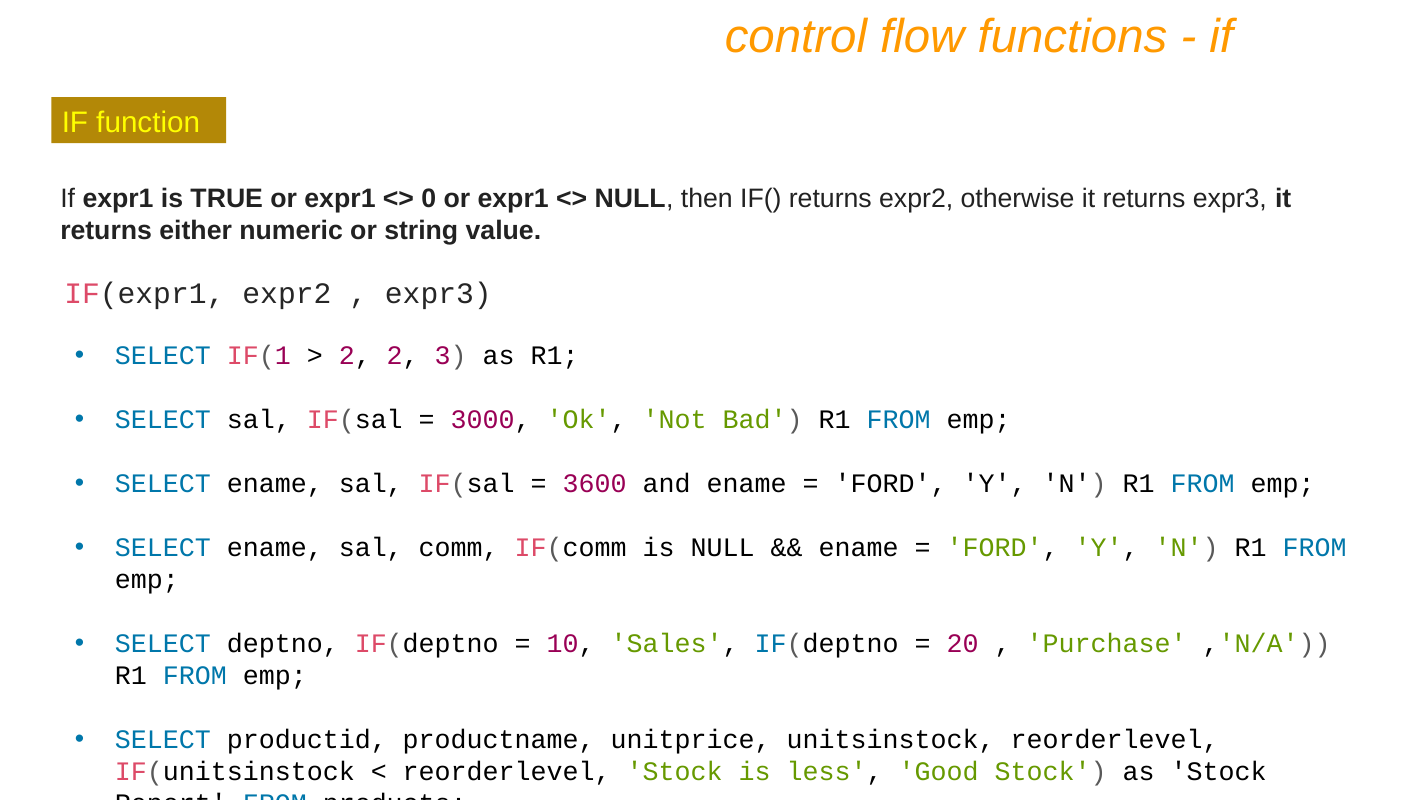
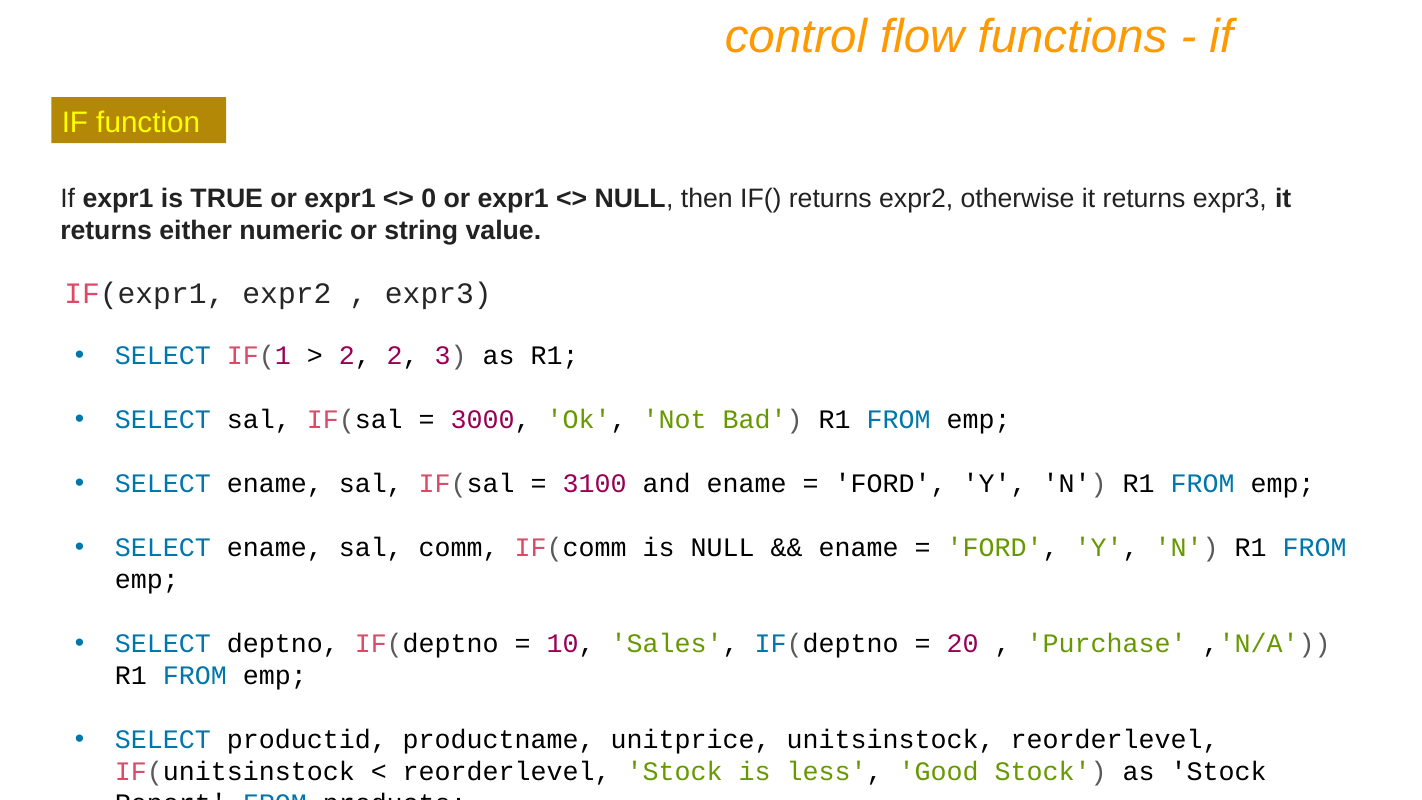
3600: 3600 -> 3100
